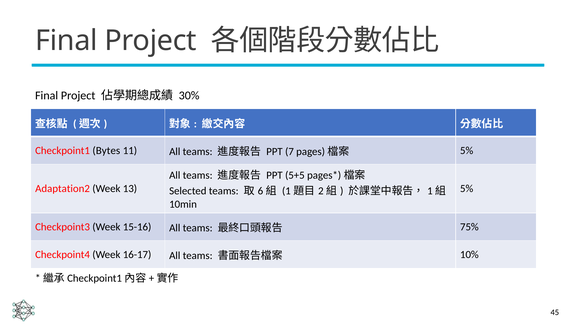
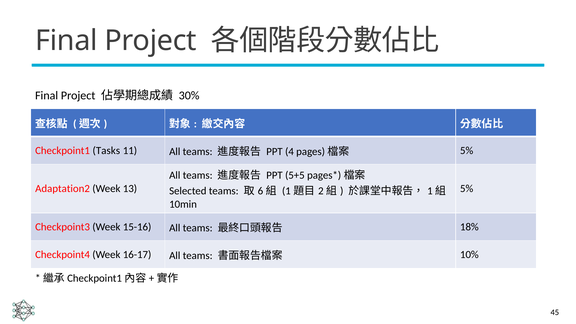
Bytes: Bytes -> Tasks
7: 7 -> 4
75%: 75% -> 18%
